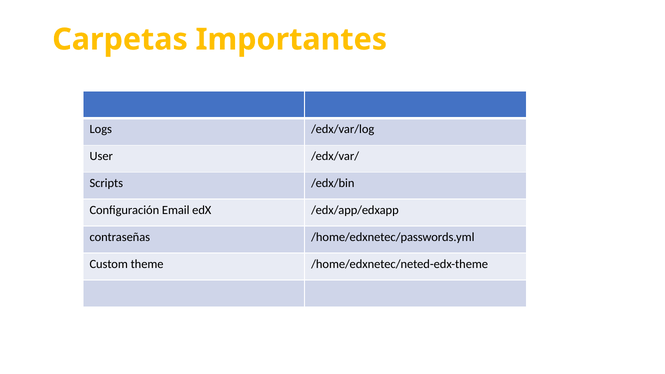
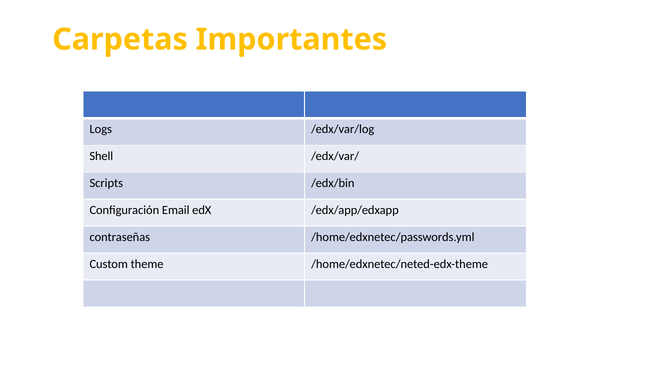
User: User -> Shell
